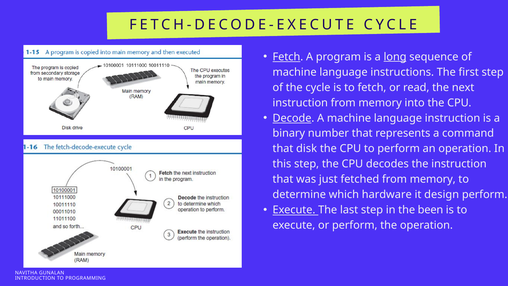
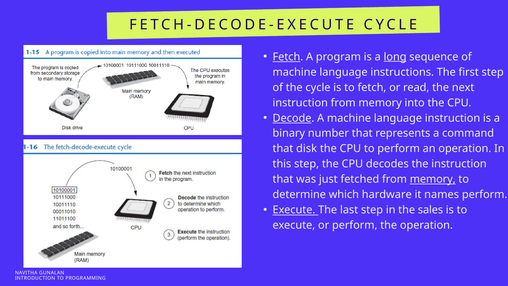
memory at (433, 179) underline: none -> present
design: design -> names
been: been -> sales
